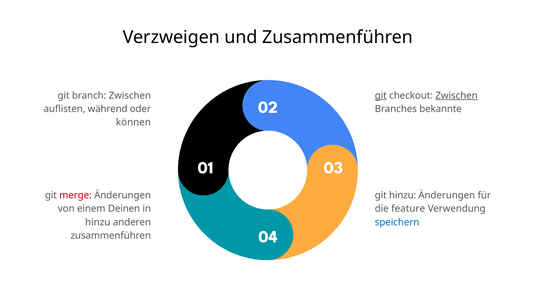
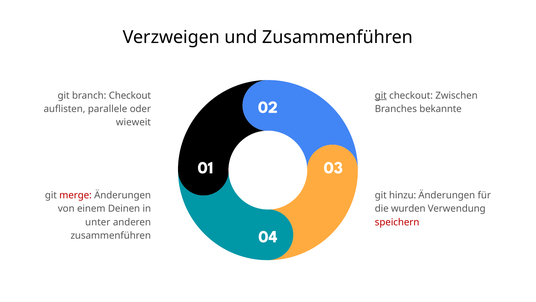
branch Zwischen: Zwischen -> Checkout
Zwischen at (457, 95) underline: present -> none
während: während -> parallele
können: können -> wieweit
feature: feature -> wurden
hinzu at (98, 222): hinzu -> unter
speichern colour: blue -> red
